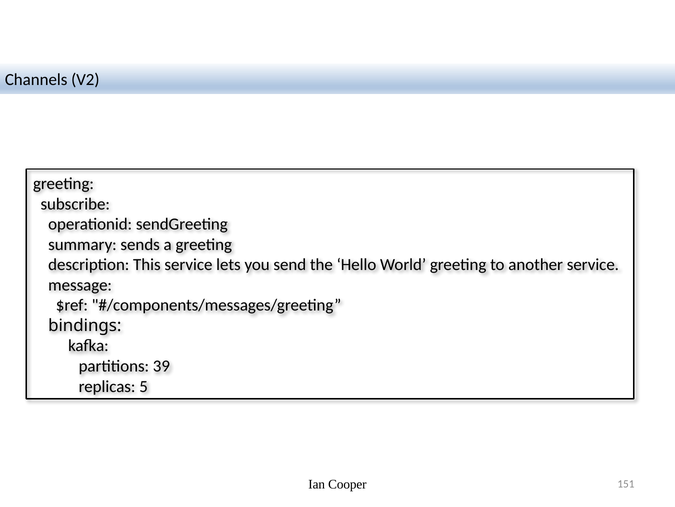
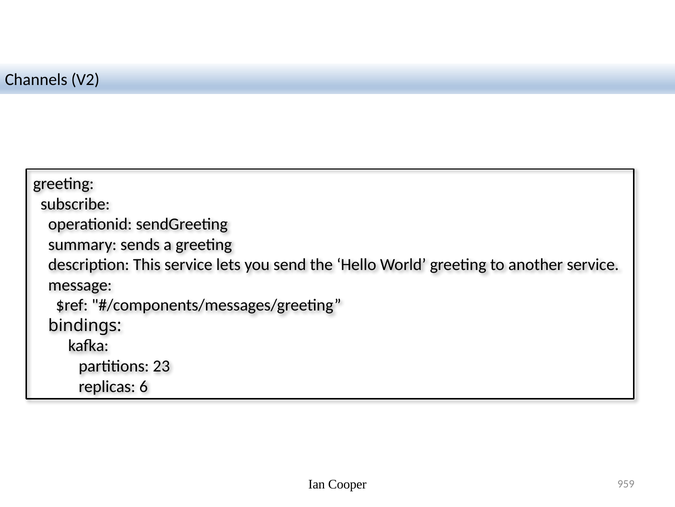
39: 39 -> 23
5: 5 -> 6
151: 151 -> 959
